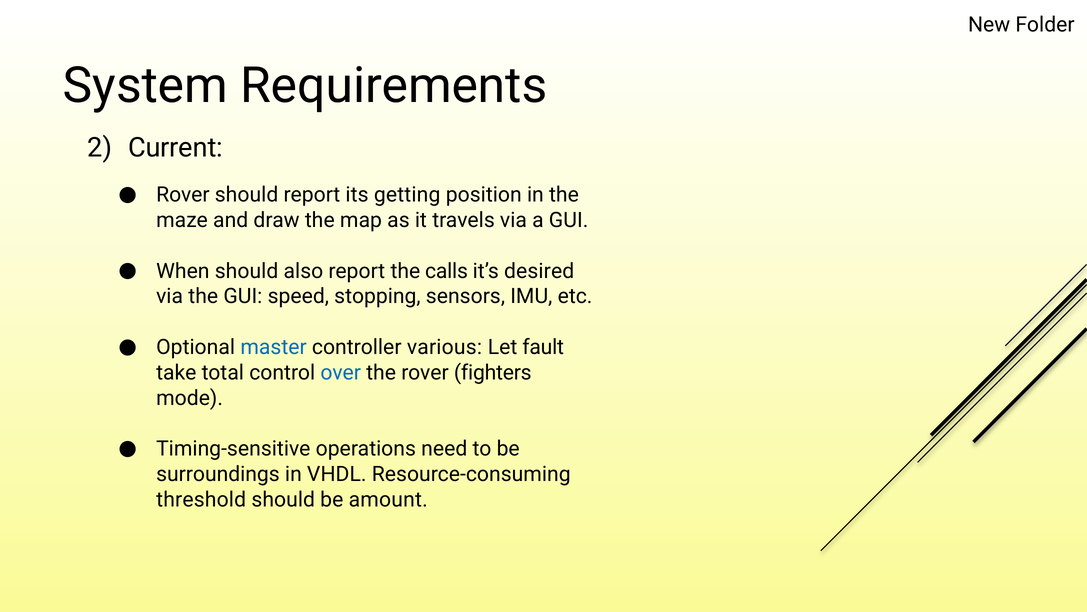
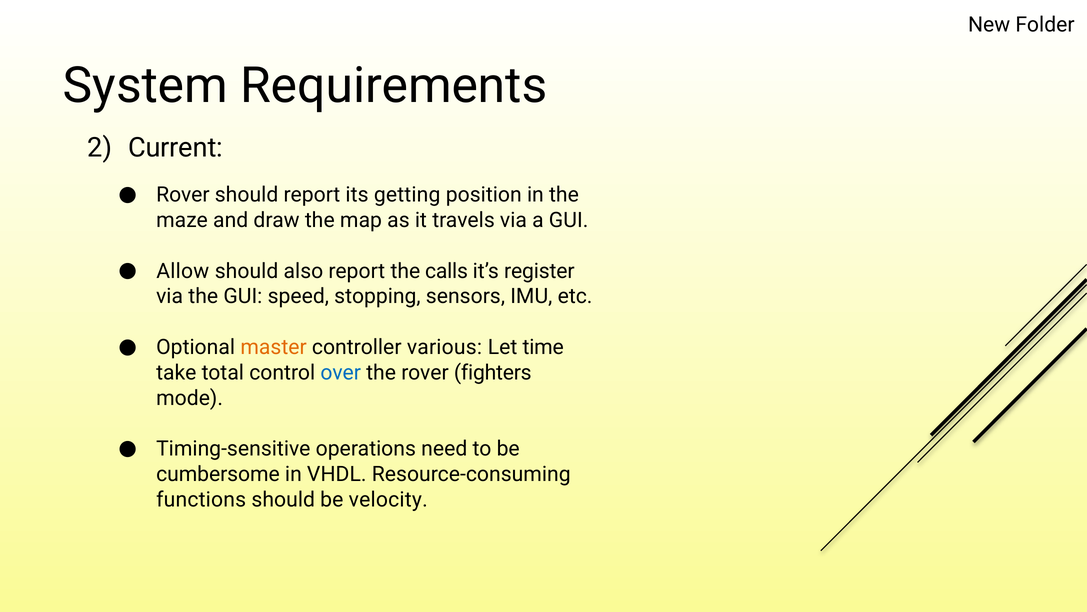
When: When -> Allow
desired: desired -> register
master colour: blue -> orange
fault: fault -> time
surroundings: surroundings -> cumbersome
threshold: threshold -> functions
amount: amount -> velocity
